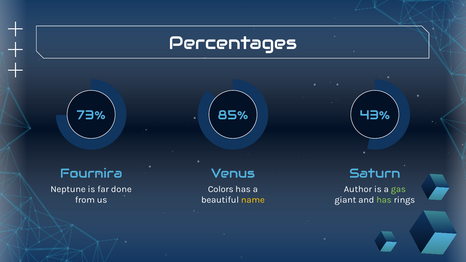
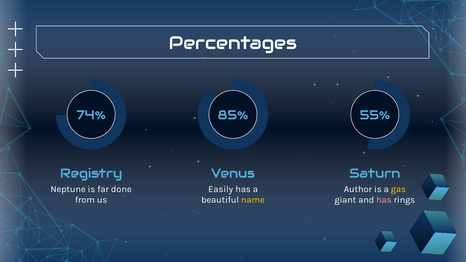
73%: 73% -> 74%
43%: 43% -> 55%
Fournira: Fournira -> Registry
Colors: Colors -> Easily
gas colour: light green -> yellow
has at (384, 200) colour: light green -> pink
